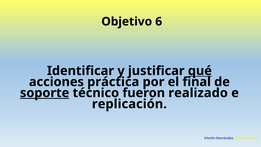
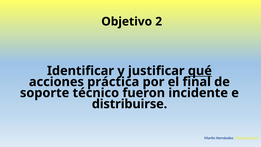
6: 6 -> 2
soporte underline: present -> none
realizado: realizado -> incidente
replicación: replicación -> distribuirse
